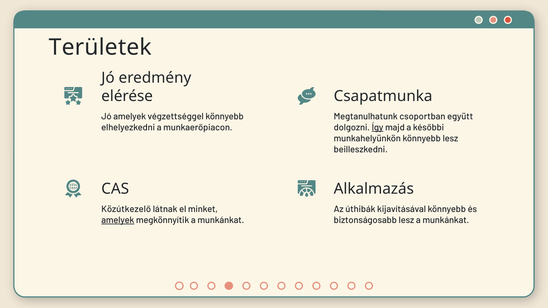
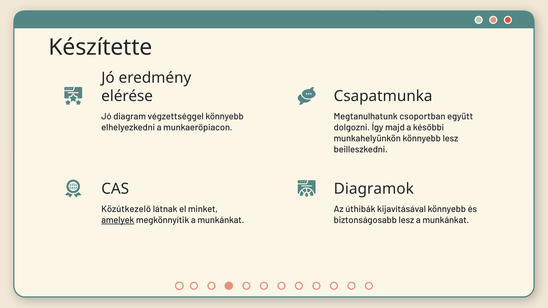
Területek: Területek -> Készítette
Jó amelyek: amelyek -> diagram
Így underline: present -> none
Alkalmazás: Alkalmazás -> Diagramok
